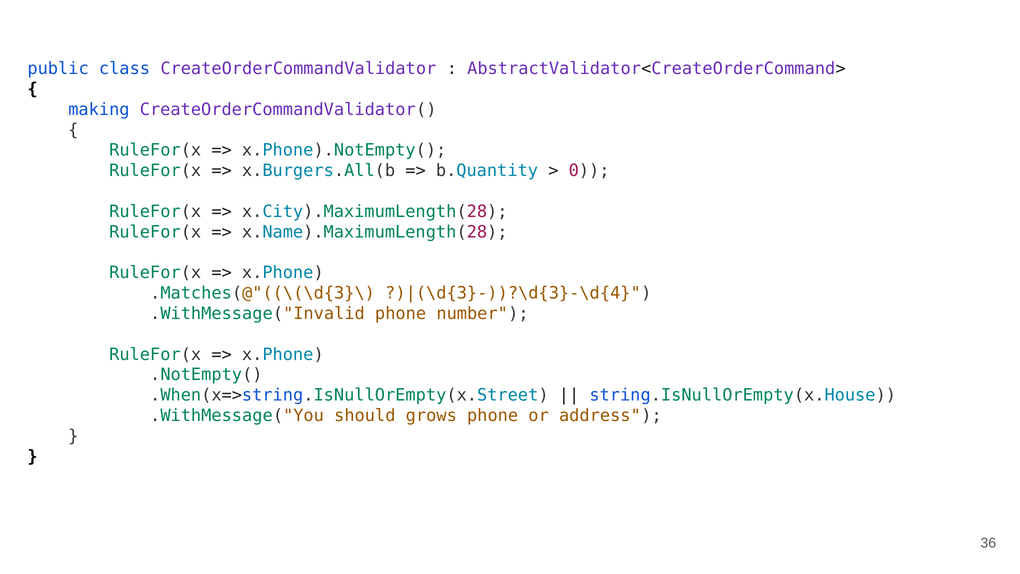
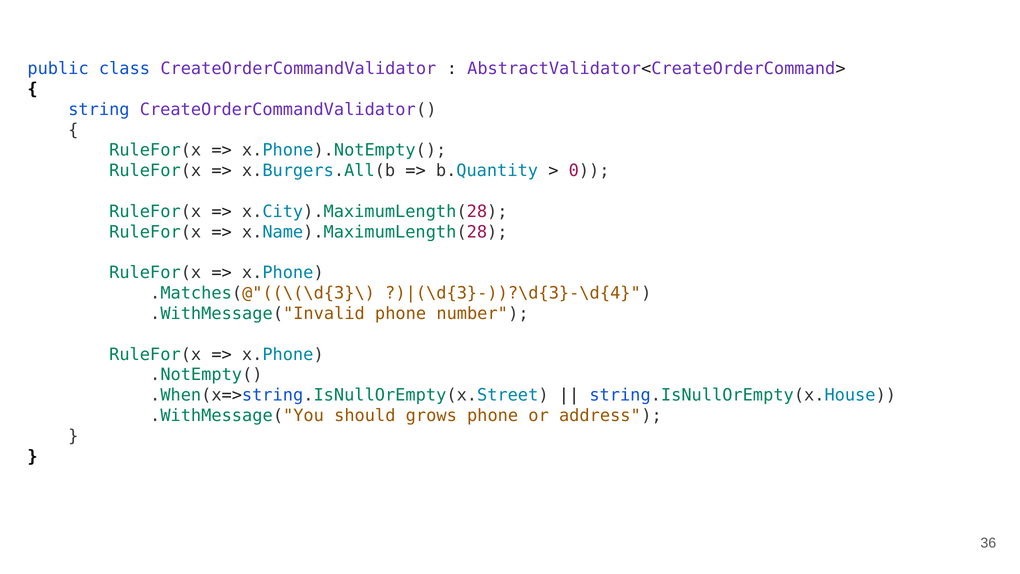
making: making -> string
